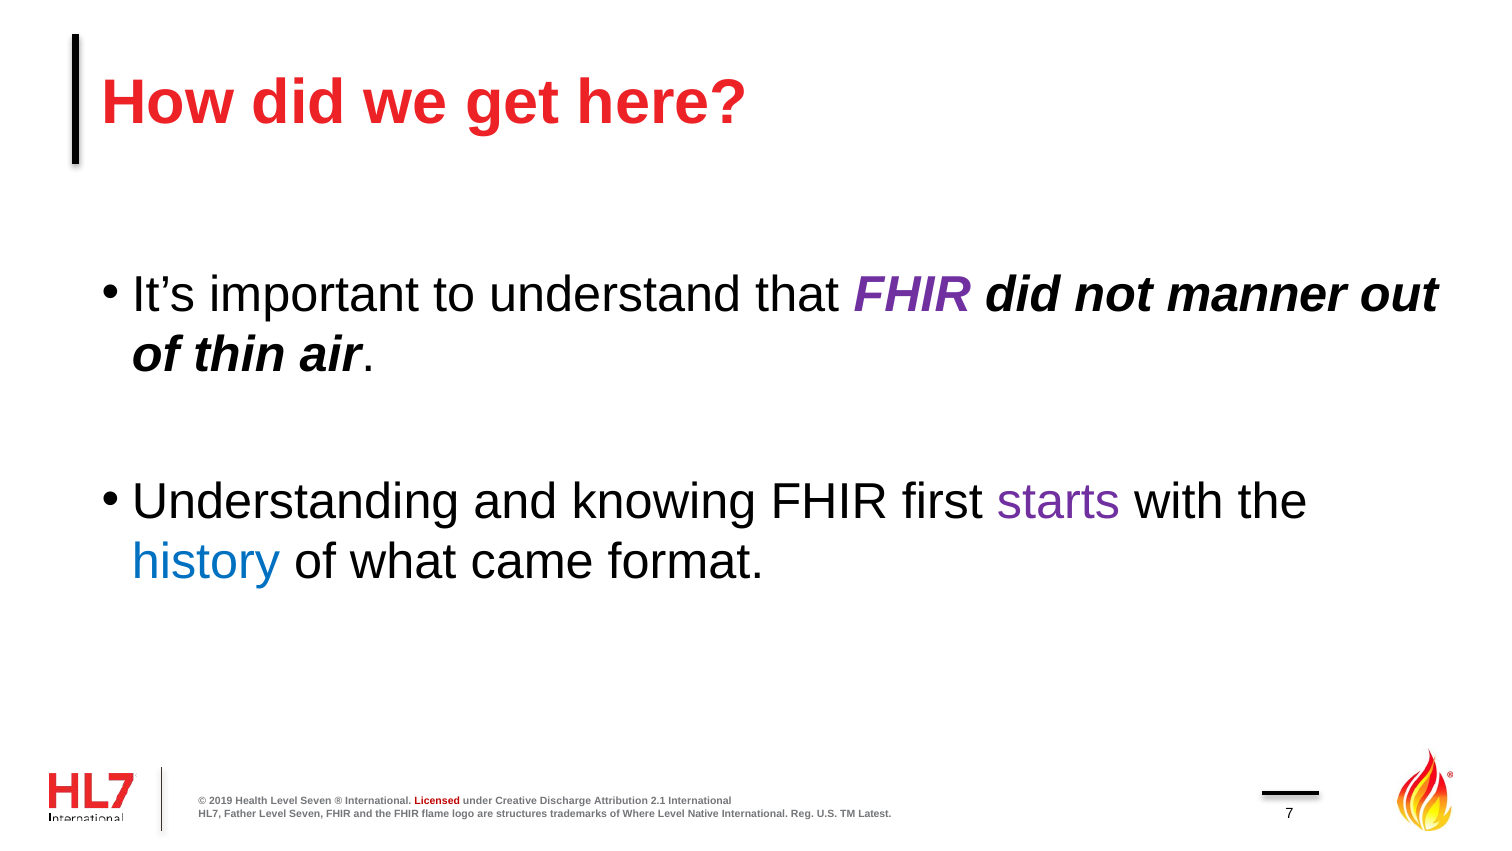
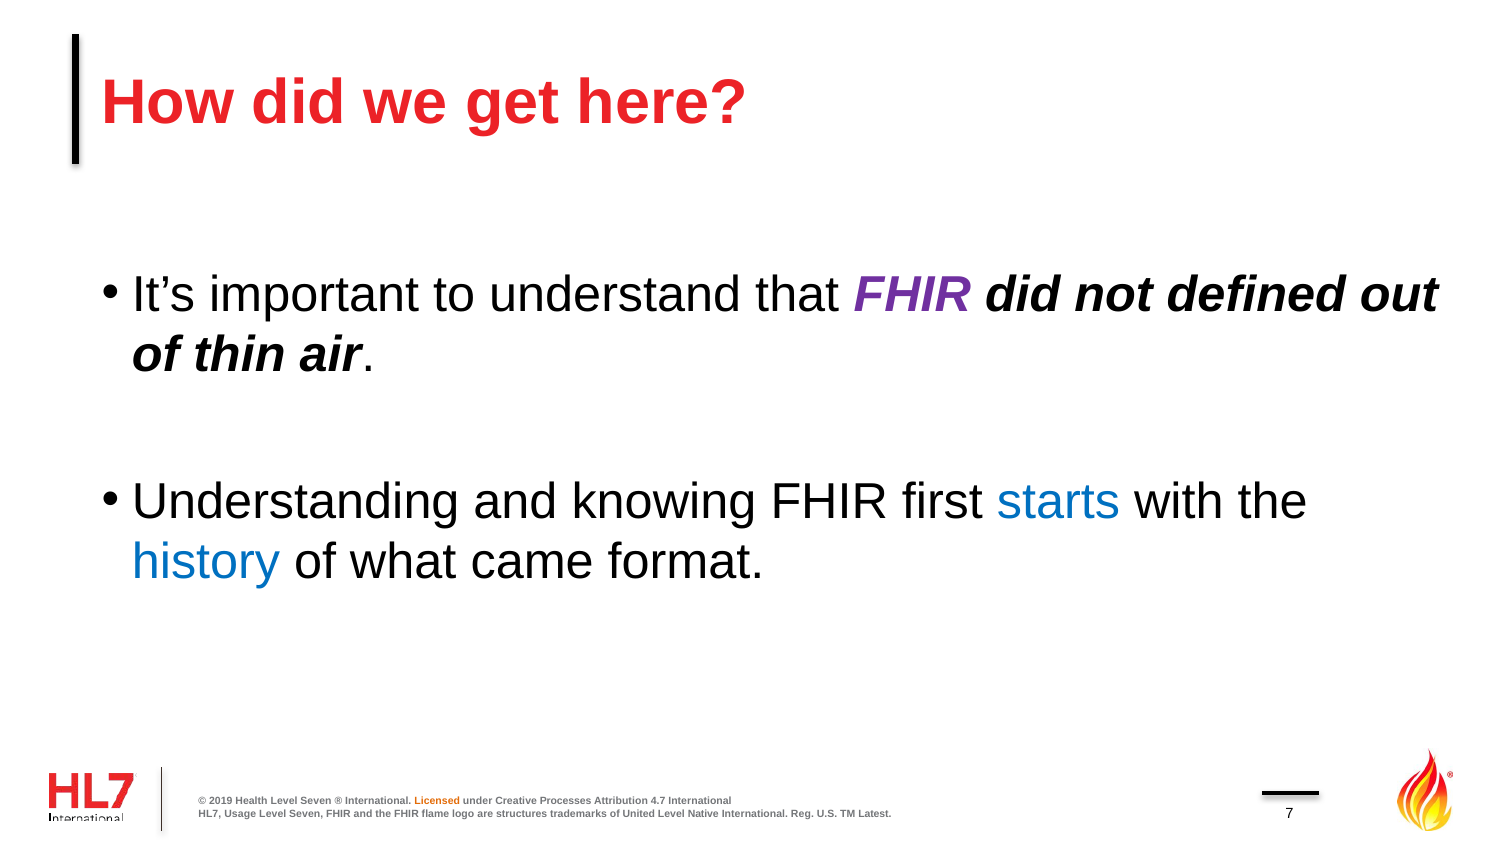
manner: manner -> defined
starts colour: purple -> blue
Licensed colour: red -> orange
Discharge: Discharge -> Processes
2.1: 2.1 -> 4.7
Father: Father -> Usage
Where: Where -> United
